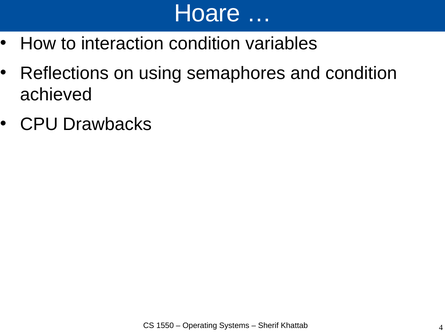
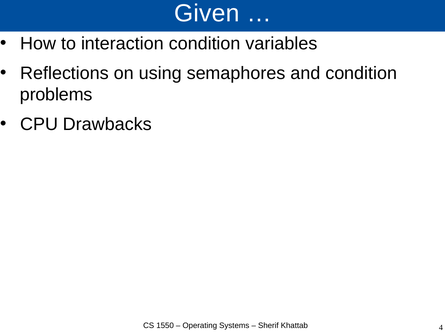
Hoare: Hoare -> Given
achieved: achieved -> problems
